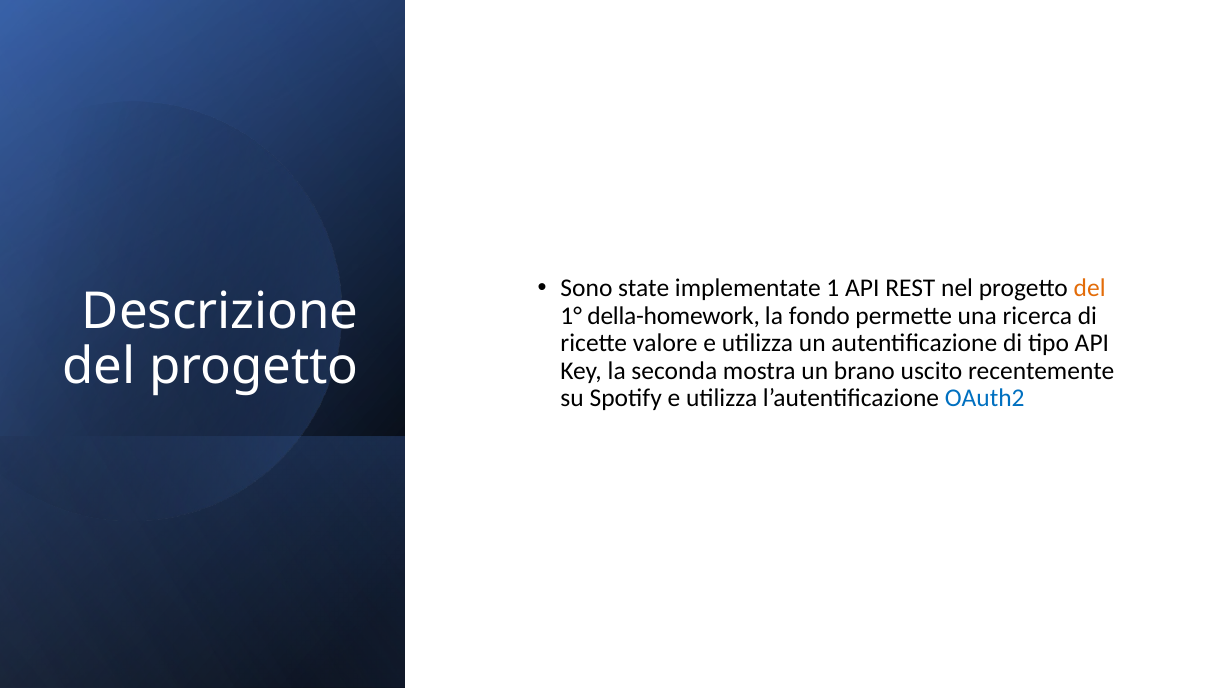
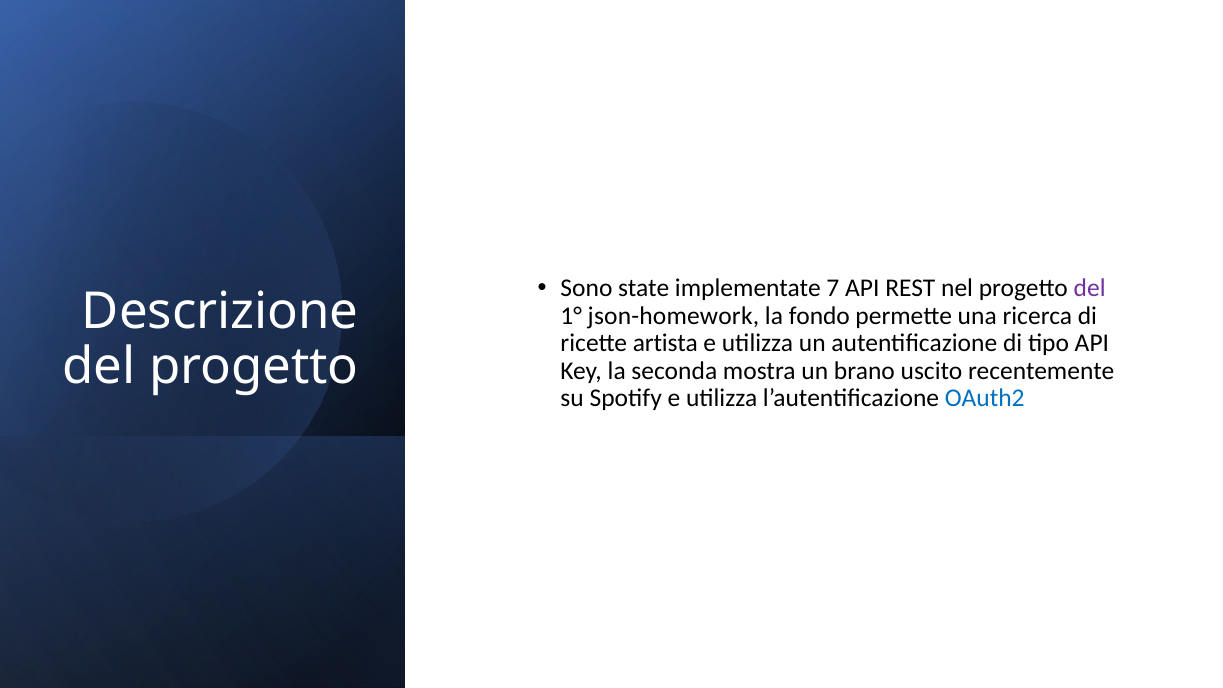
1: 1 -> 7
del at (1090, 288) colour: orange -> purple
della-homework: della-homework -> json-homework
valore: valore -> artista
